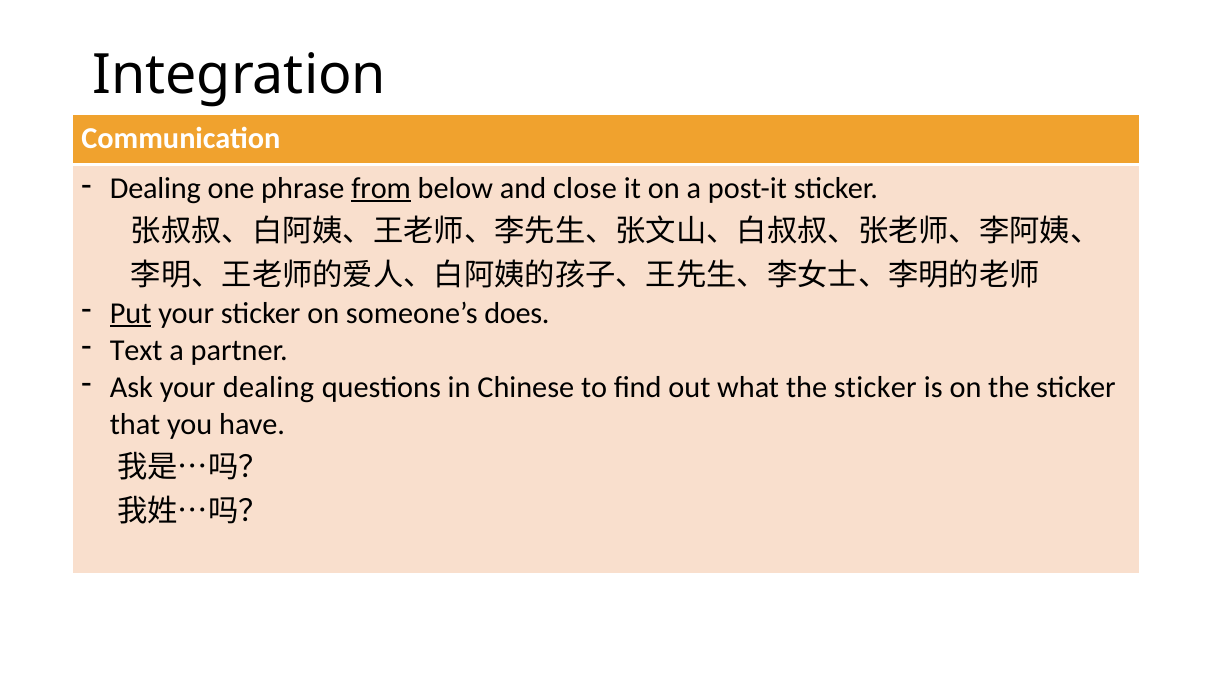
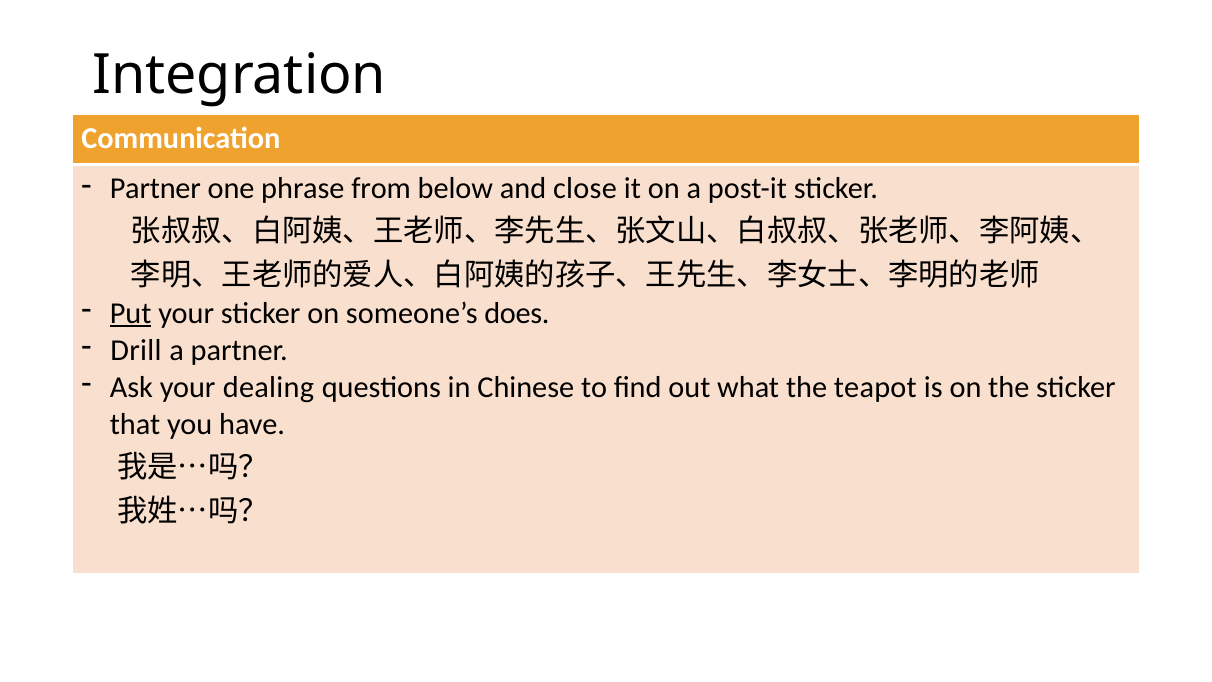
Dealing at (155, 188): Dealing -> Partner
from underline: present -> none
Text: Text -> Drill
what the sticker: sticker -> teapot
